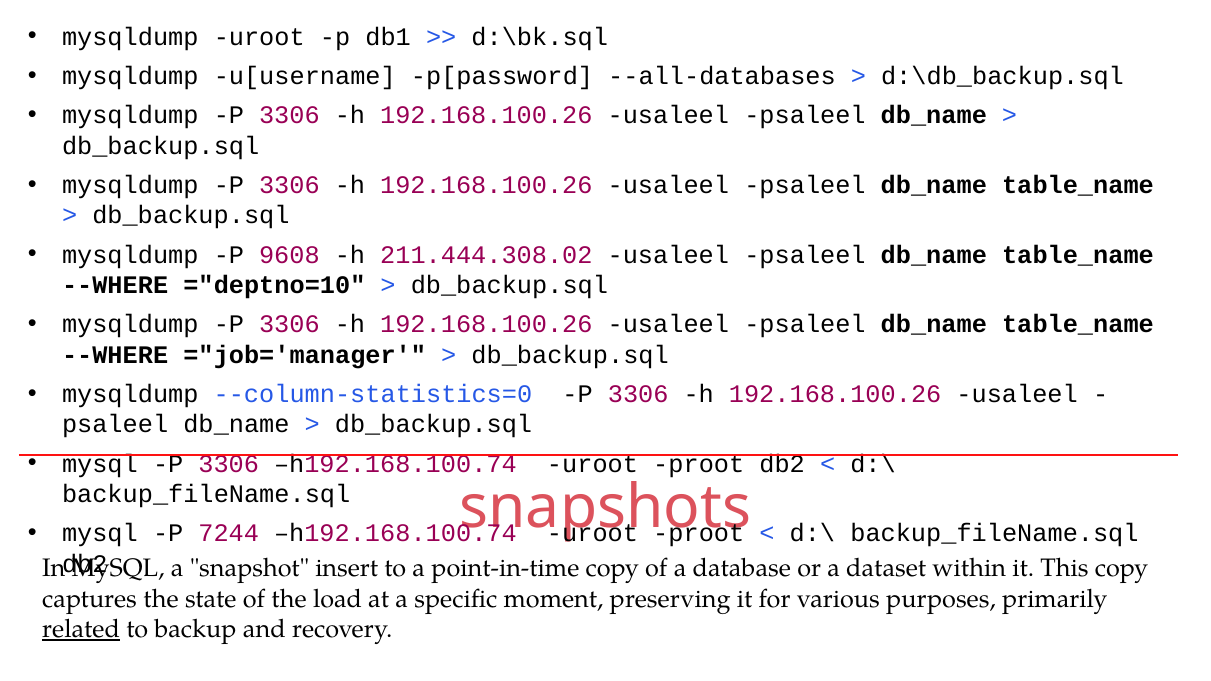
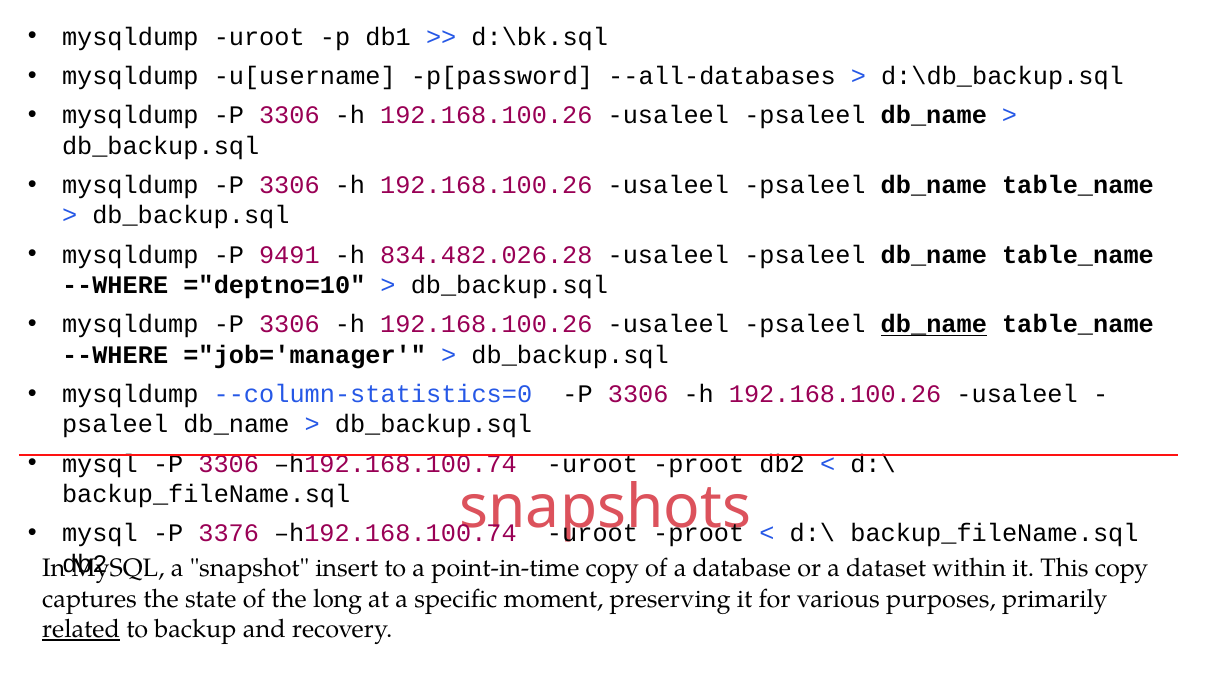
9608: 9608 -> 9491
211.444.308.02: 211.444.308.02 -> 834.482.026.28
db_name at (934, 325) underline: none -> present
7244: 7244 -> 3376
load: load -> long
